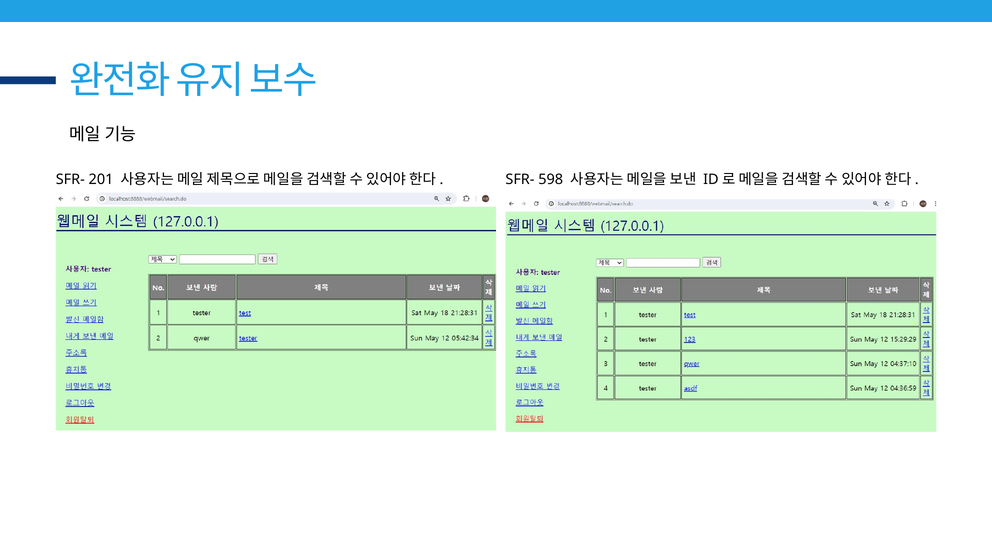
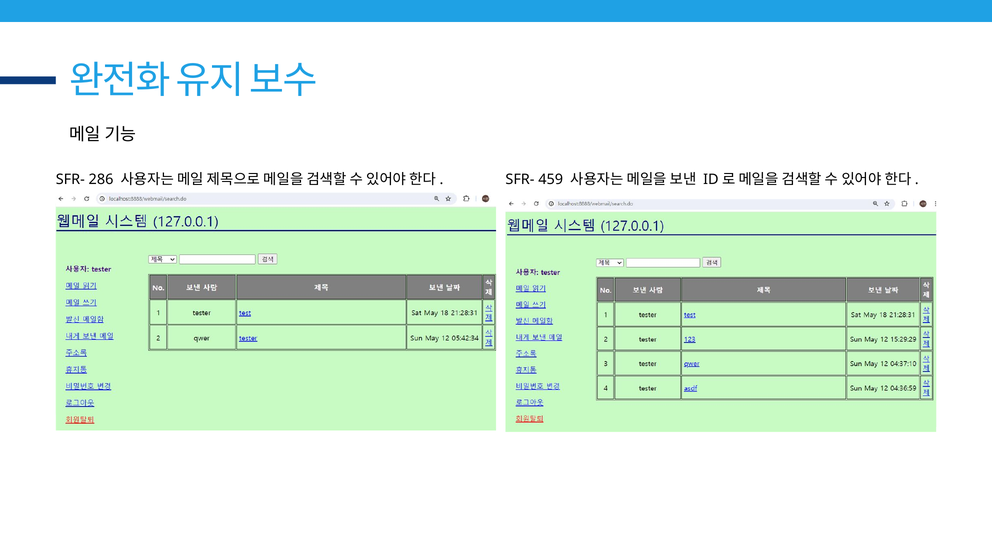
201: 201 -> 286
598: 598 -> 459
